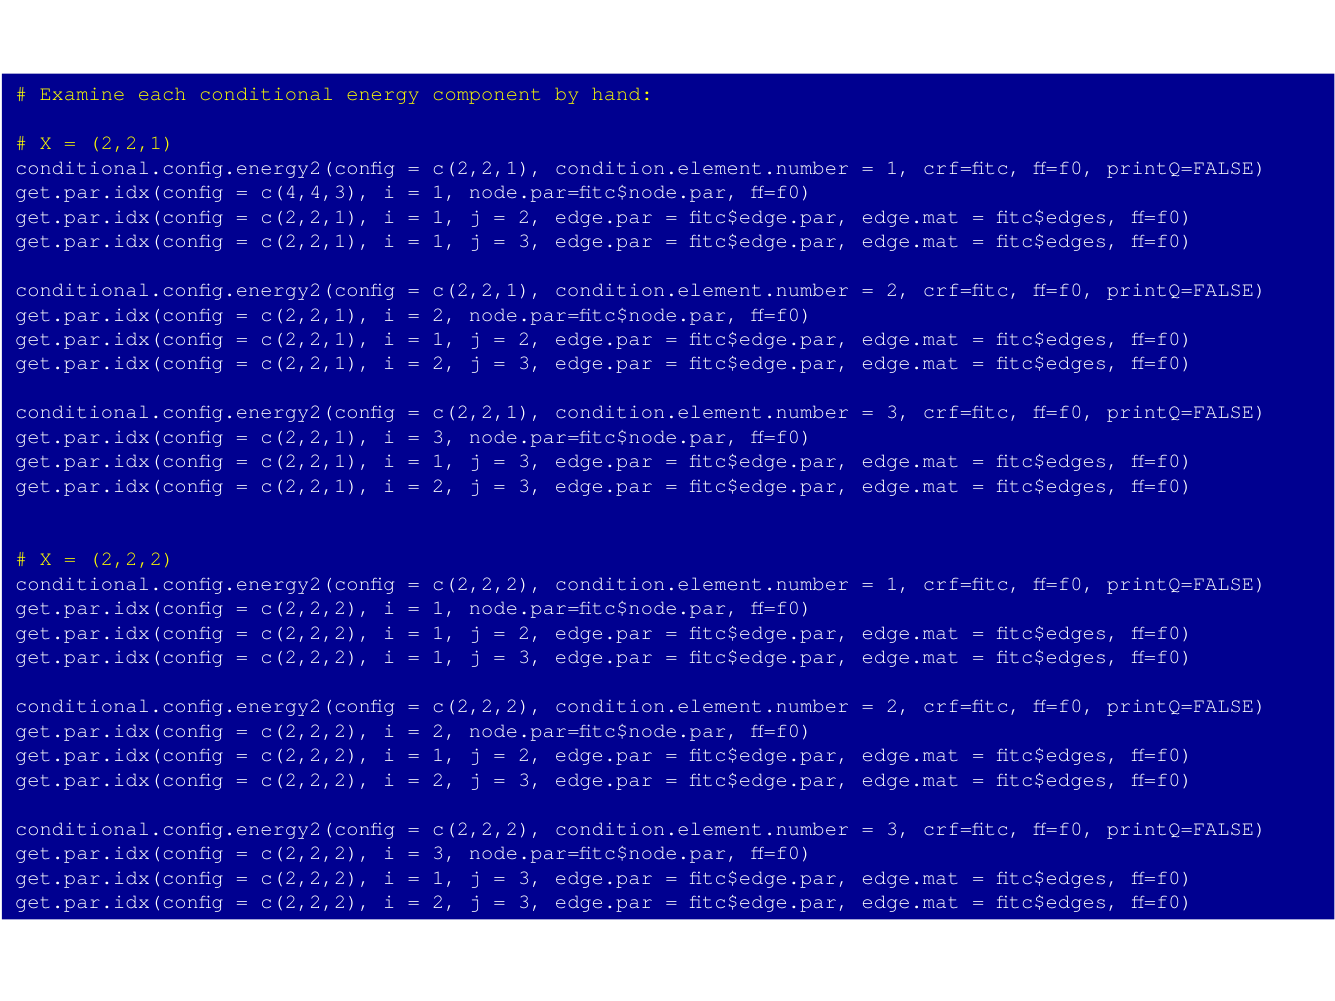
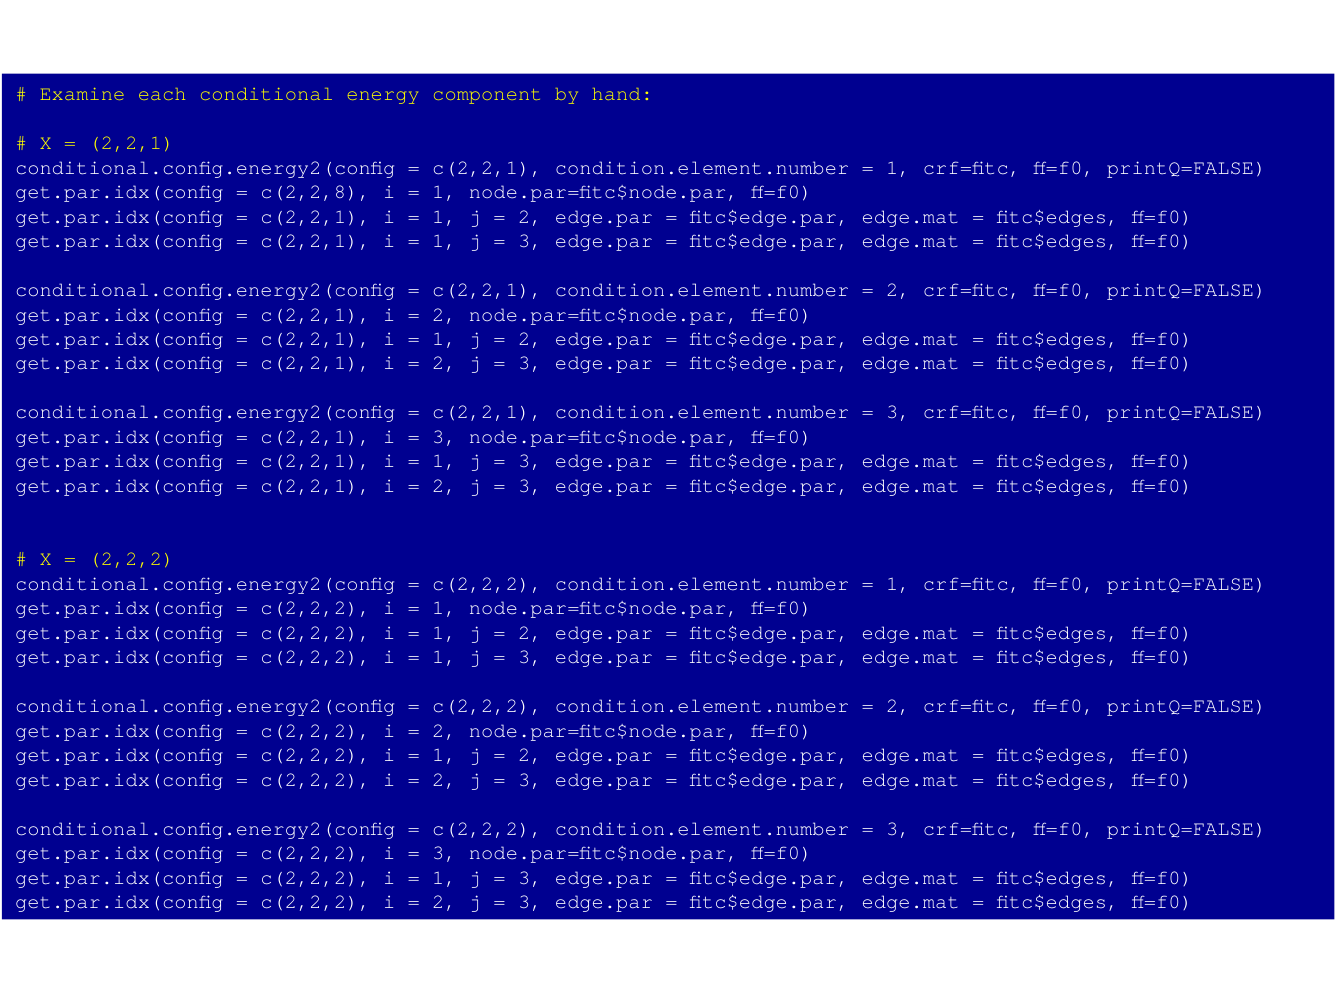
c(4,4,3: c(4,4,3 -> c(2,2,8
